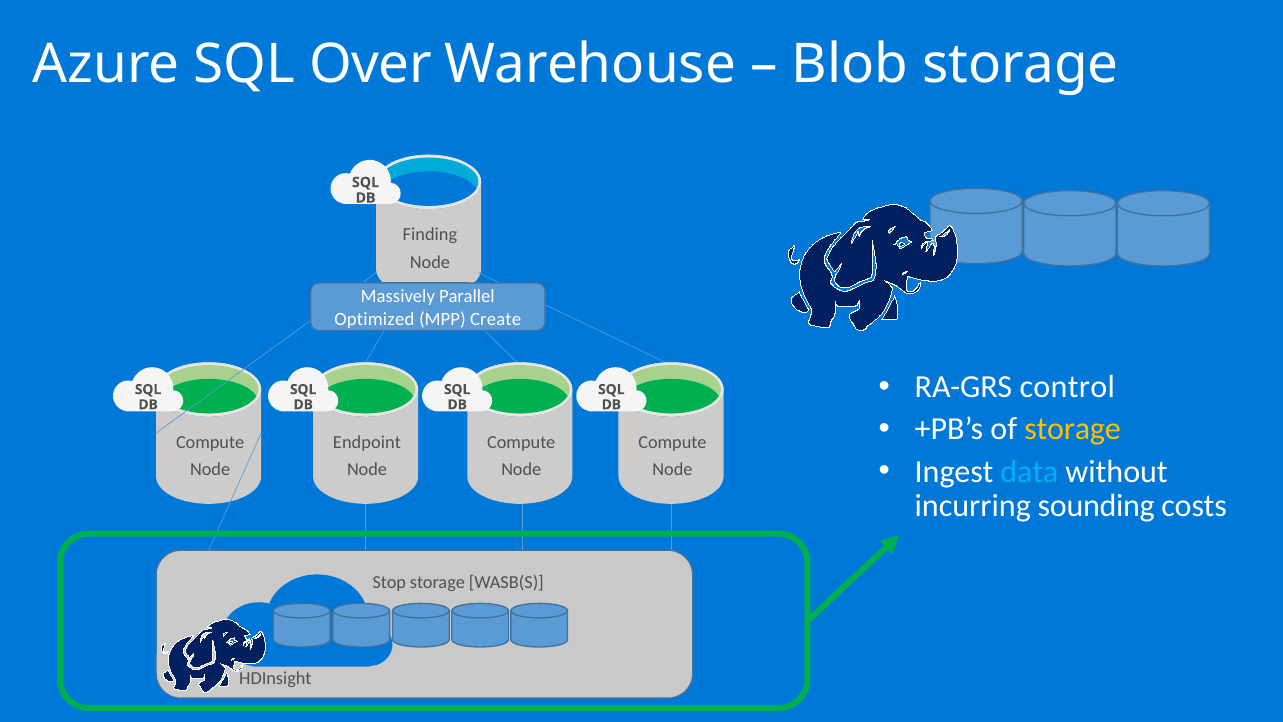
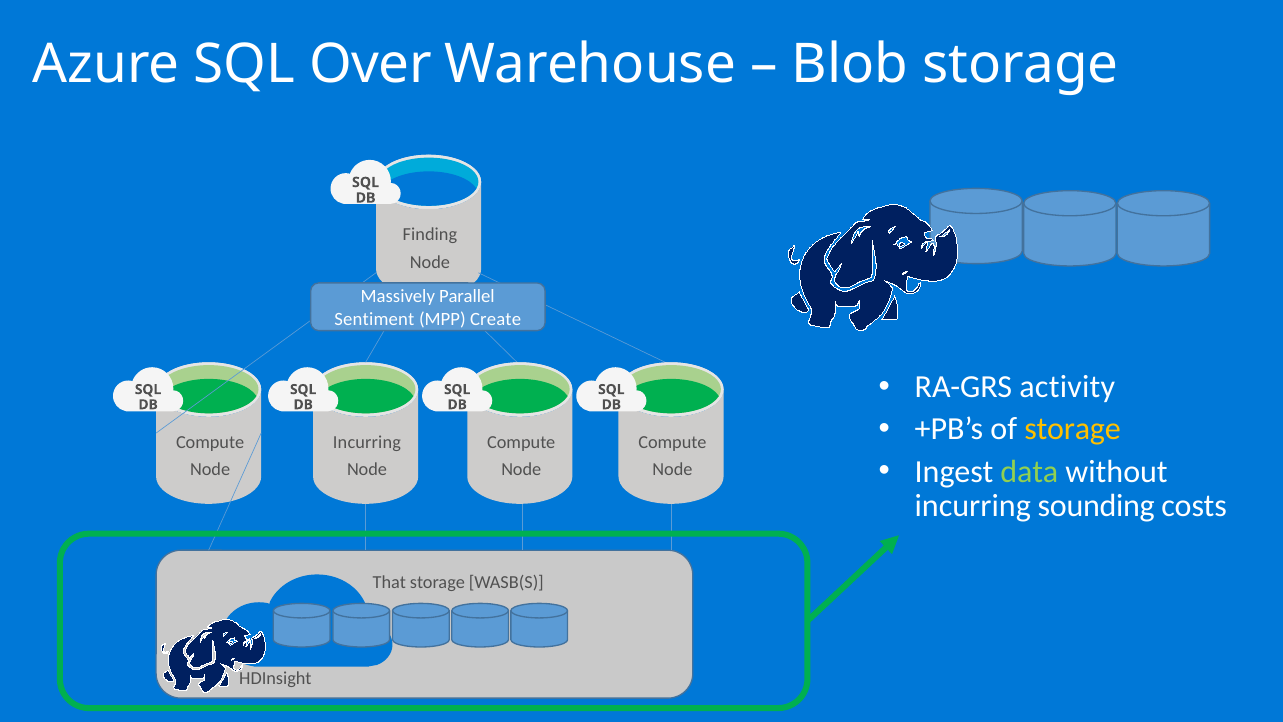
Optimized: Optimized -> Sentiment
control: control -> activity
Endpoint at (367, 442): Endpoint -> Incurring
data colour: light blue -> light green
Stop: Stop -> That
